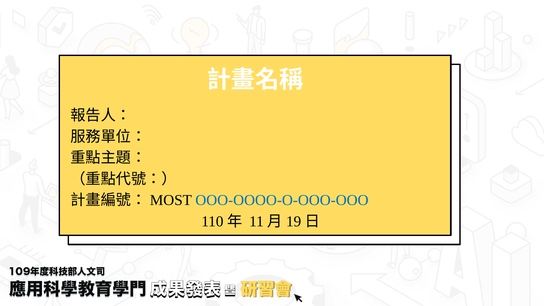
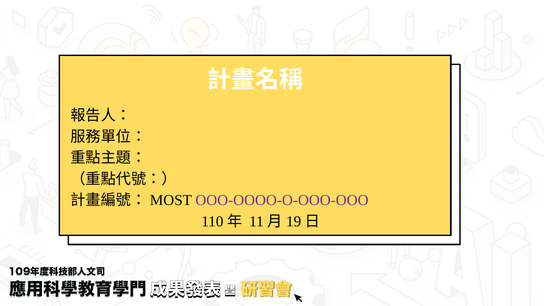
OOO-OOOO-O-OOO-OOO colour: blue -> purple
